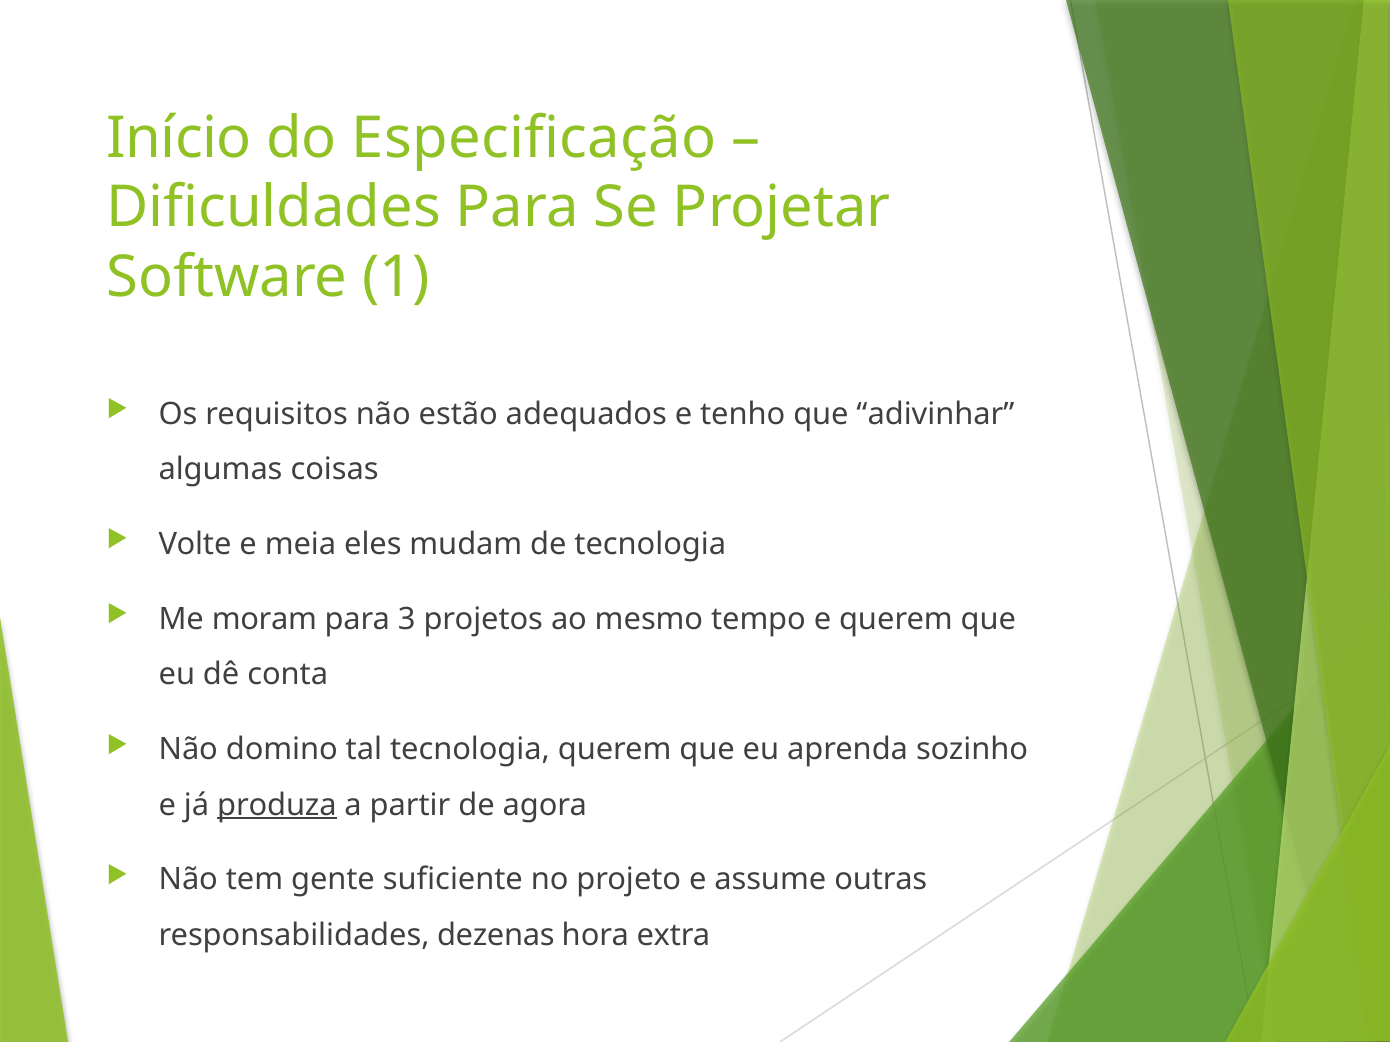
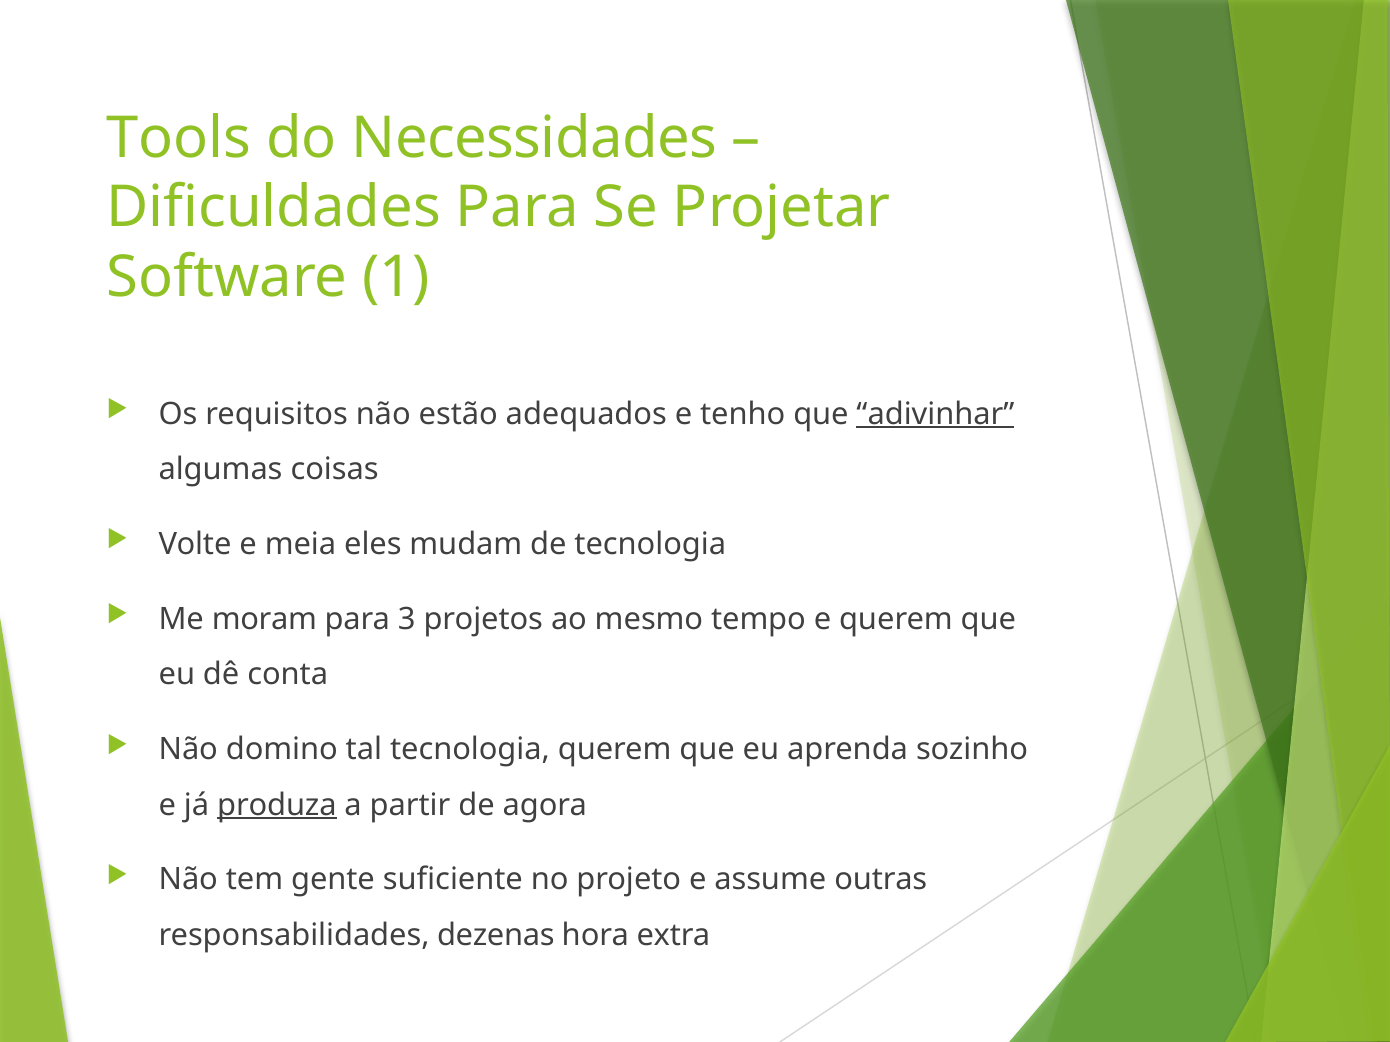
Início: Início -> Tools
Especificação: Especificação -> Necessidades
adivinhar underline: none -> present
